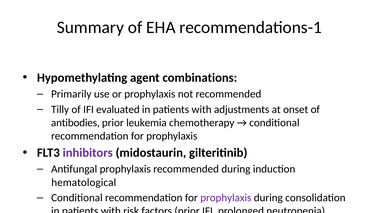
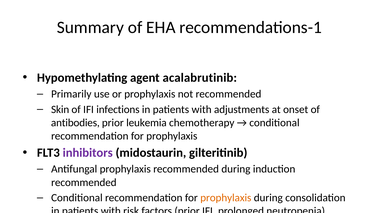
combinations: combinations -> acalabrutinib
Tilly: Tilly -> Skin
evaluated: evaluated -> infections
hematological at (84, 183): hematological -> recommended
prophylaxis at (226, 198) colour: purple -> orange
